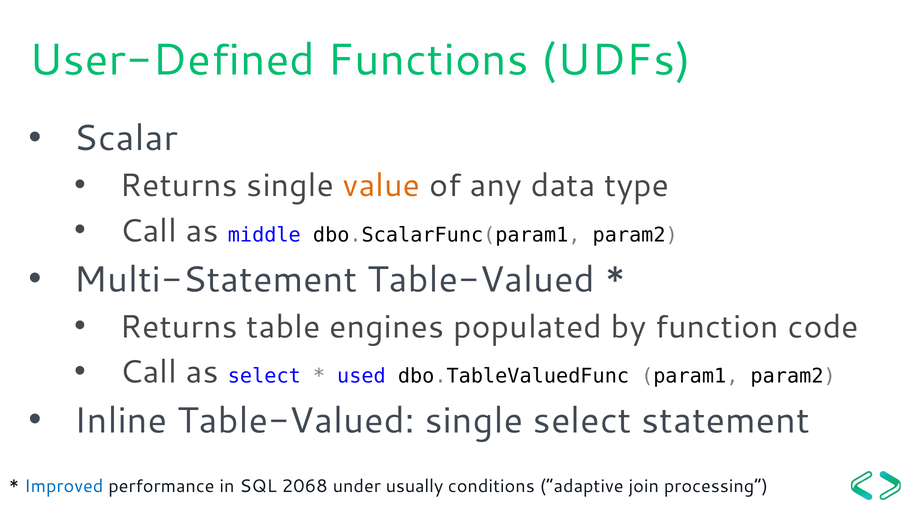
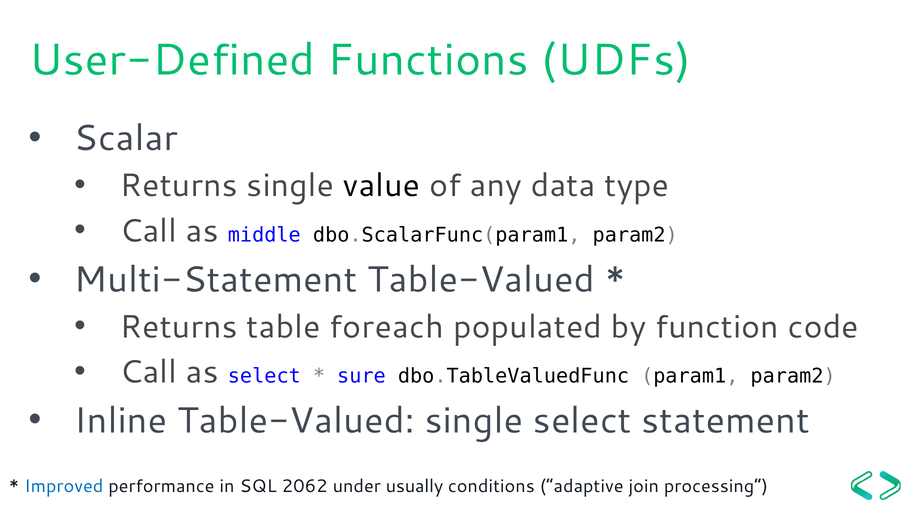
value colour: orange -> black
engines: engines -> foreach
used: used -> sure
2068: 2068 -> 2062
